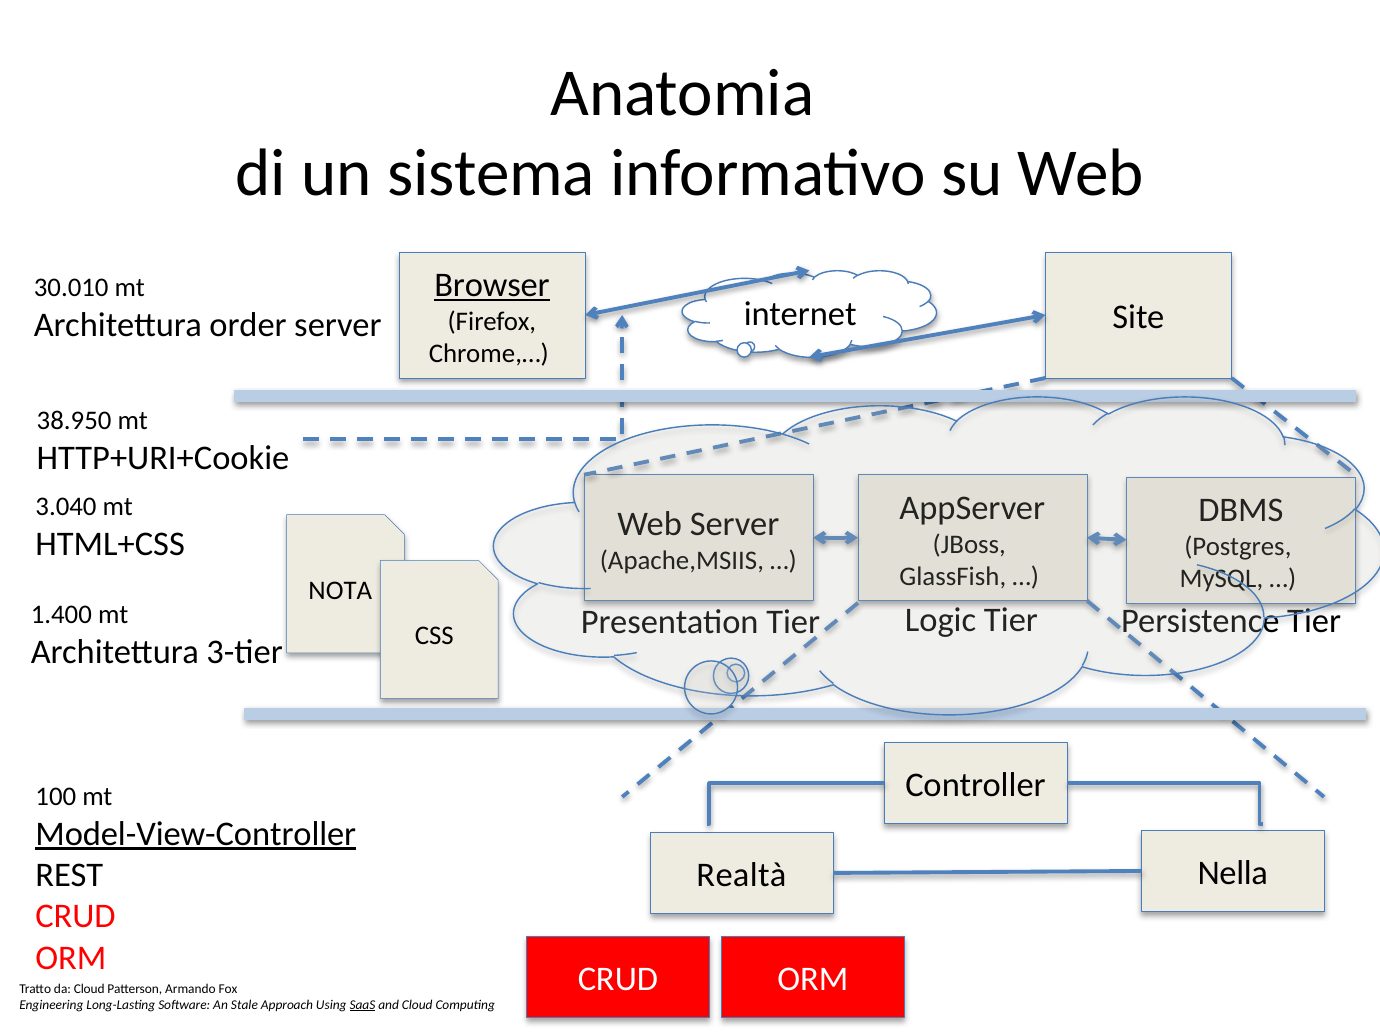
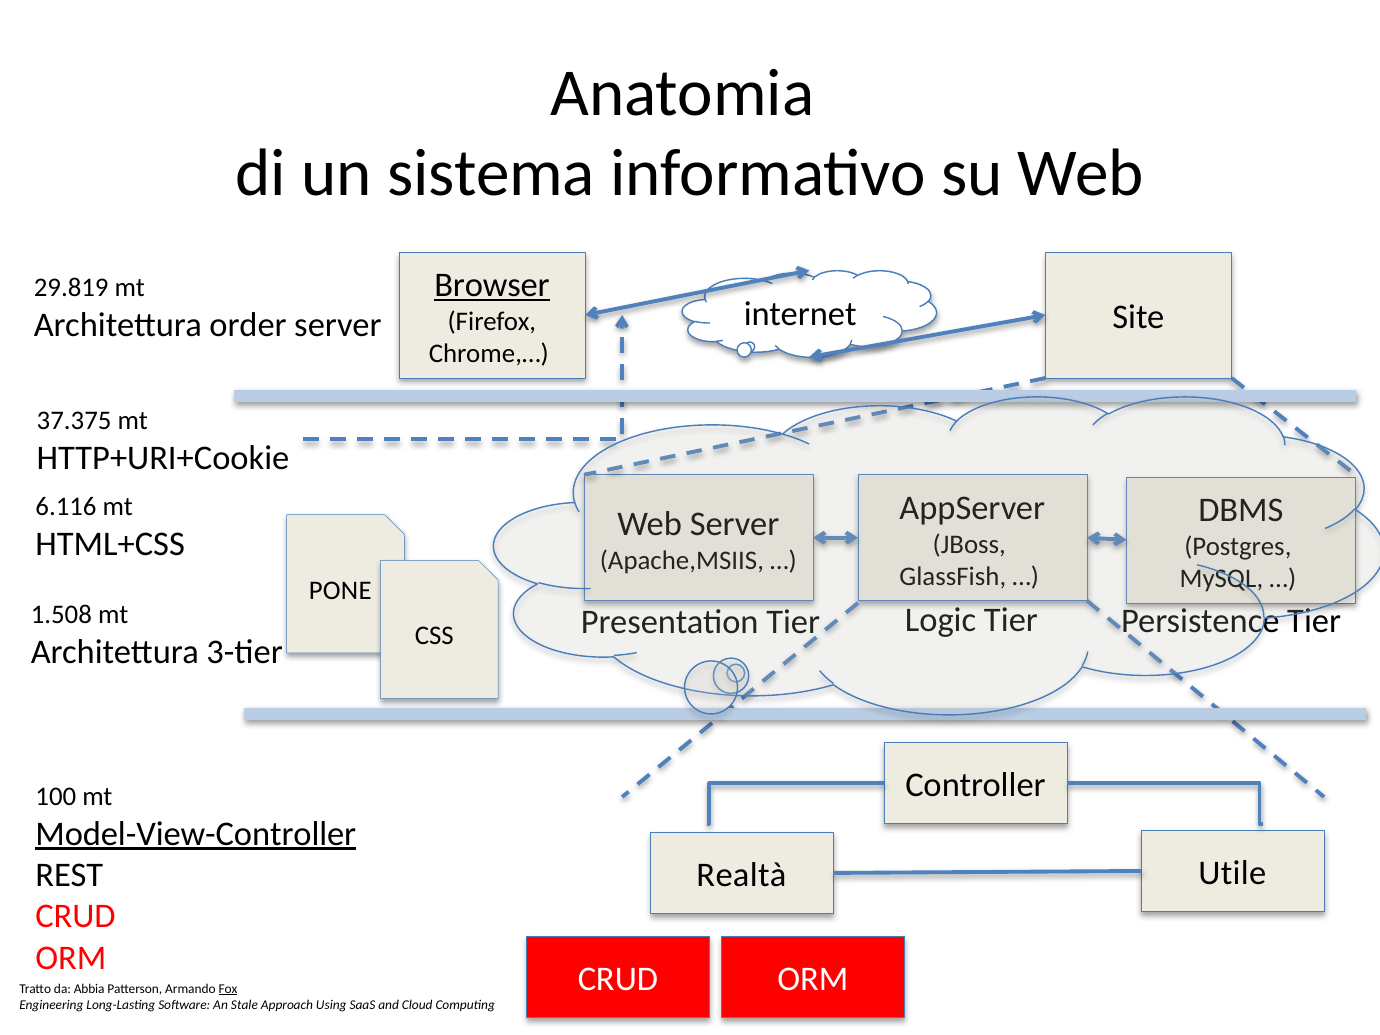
30.010: 30.010 -> 29.819
38.950: 38.950 -> 37.375
3.040: 3.040 -> 6.116
NOTA: NOTA -> PONE
1.400: 1.400 -> 1.508
Nella: Nella -> Utile
da Cloud: Cloud -> Abbia
Fox underline: none -> present
SaaS underline: present -> none
